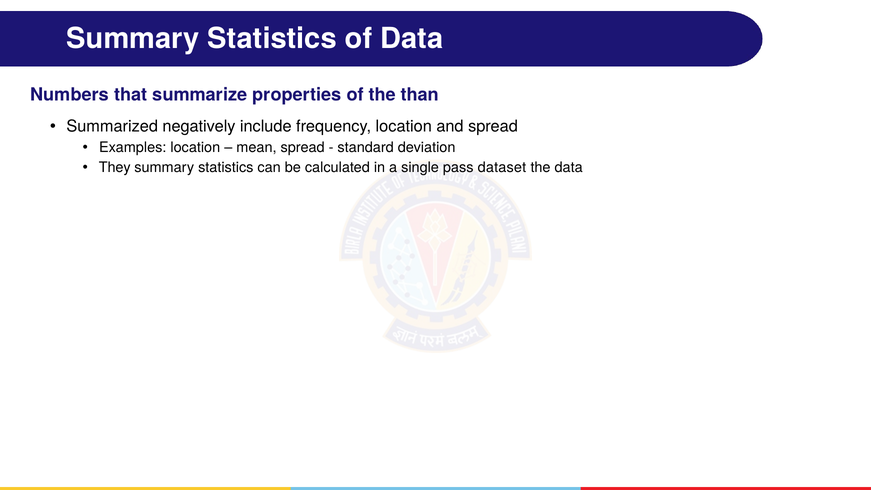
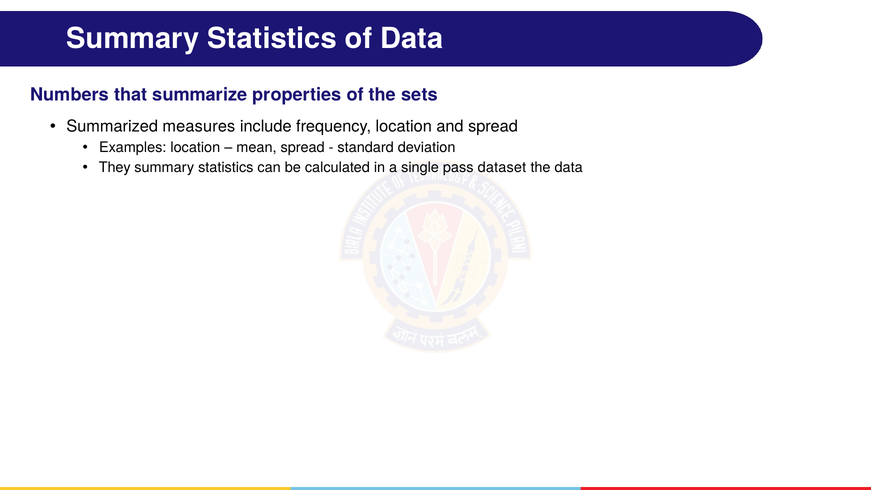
than: than -> sets
negatively: negatively -> measures
